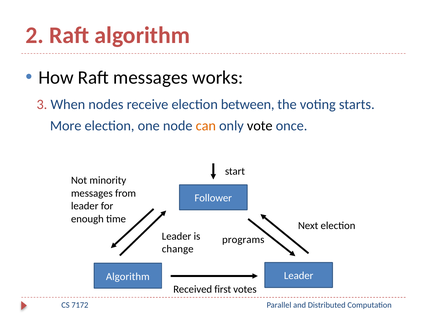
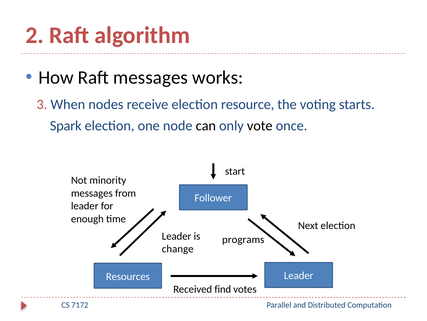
between: between -> resource
More: More -> Spark
can colour: orange -> black
Algorithm at (128, 276): Algorithm -> Resources
first: first -> find
